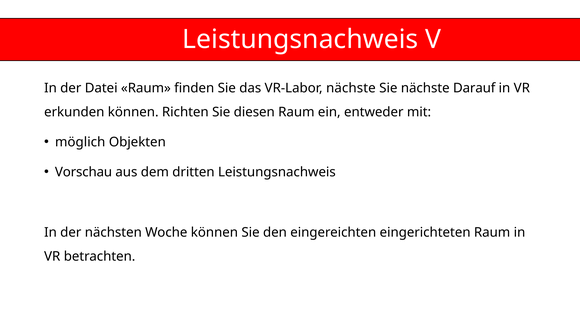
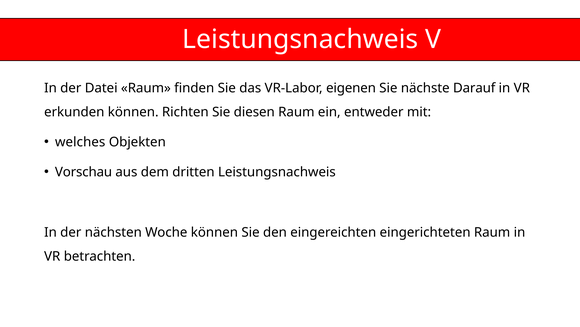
VR-Labor nächste: nächste -> eigenen
möglich: möglich -> welches
